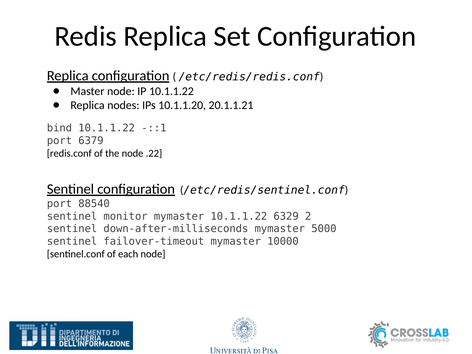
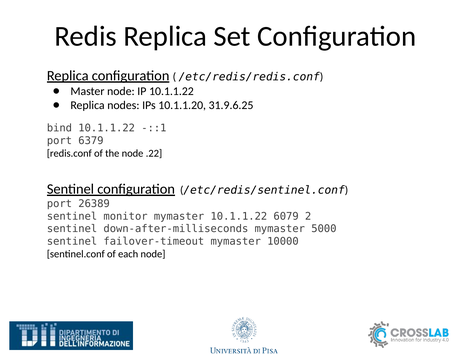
20.1.1.21: 20.1.1.21 -> 31.9.6.25
88540: 88540 -> 26389
6329: 6329 -> 6079
